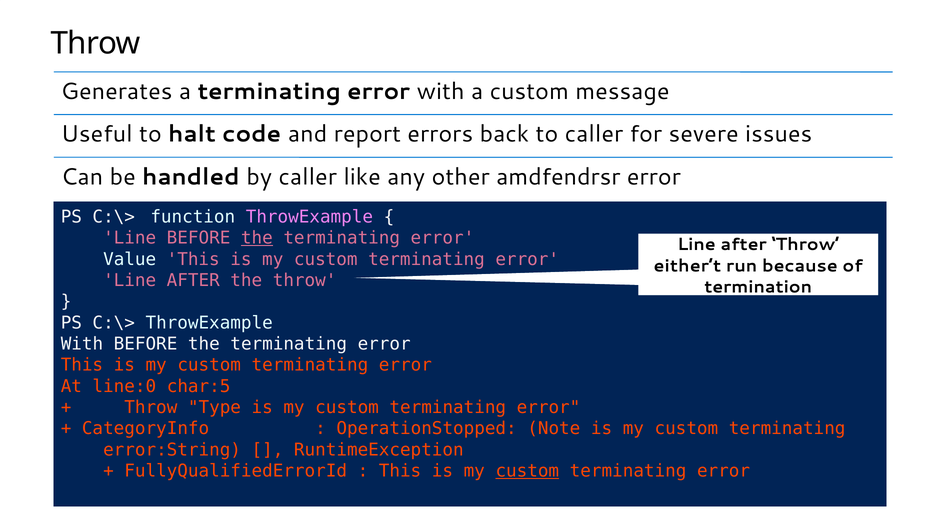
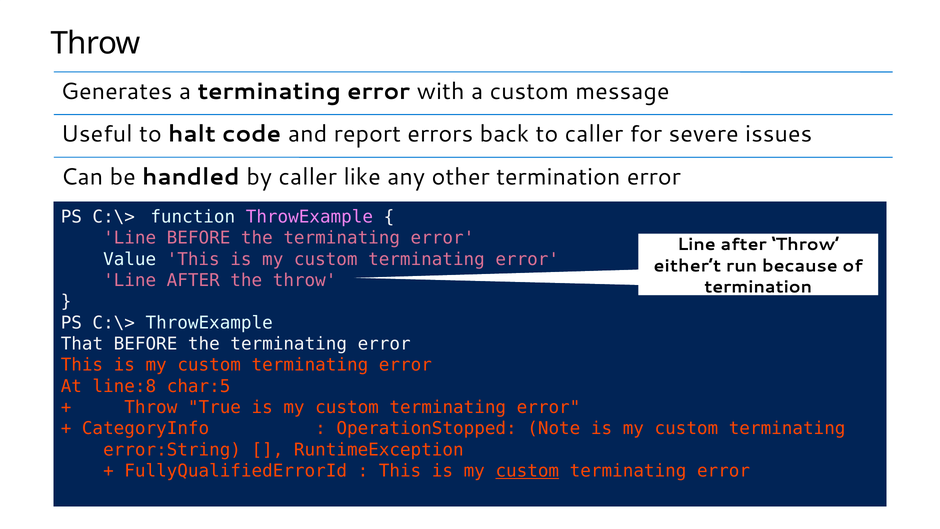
amdfendrsr at (558, 177): amdfendrsr -> termination
the at (257, 238) underline: present -> none
With at (82, 344): With -> That
line:0: line:0 -> line:8
Type: Type -> True
